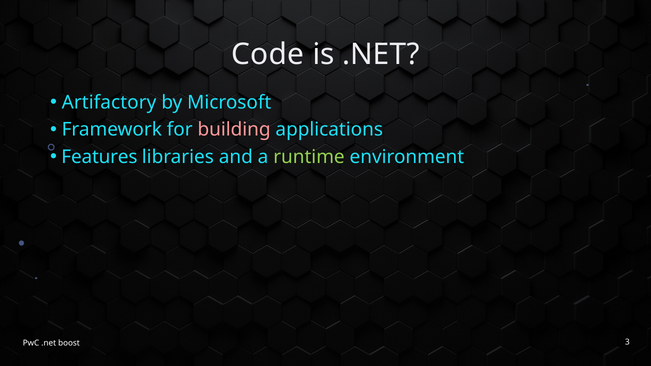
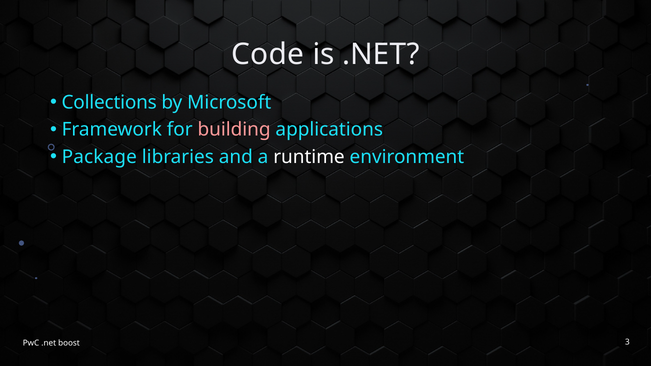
Artifactory: Artifactory -> Collections
Features: Features -> Package
runtime colour: light green -> white
